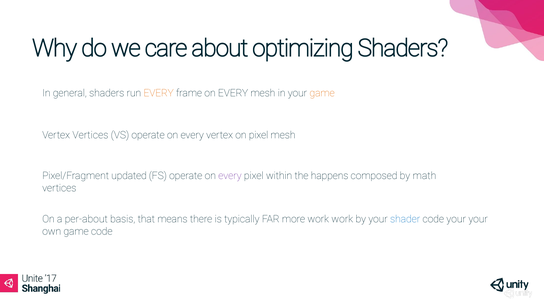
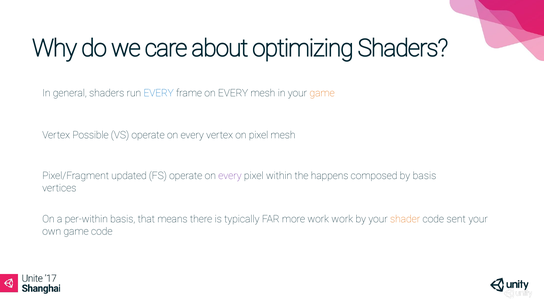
EVERY at (159, 93) colour: orange -> blue
Vertex Vertices: Vertices -> Possible
by math: math -> basis
per-about: per-about -> per-within
shader colour: blue -> orange
code your: your -> sent
